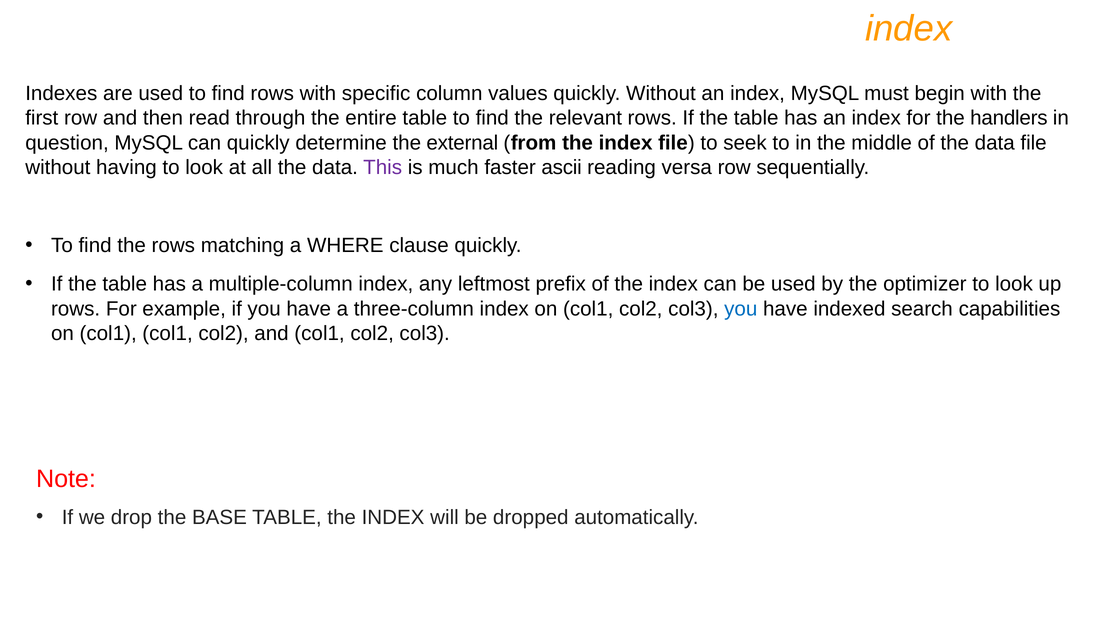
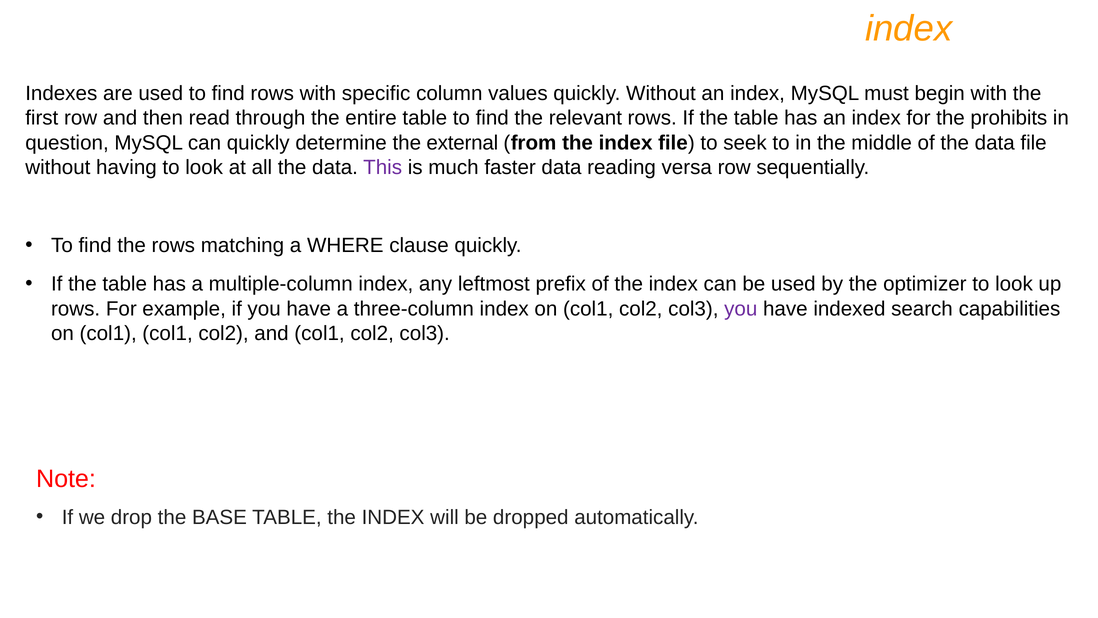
handlers: handlers -> prohibits
faster ascii: ascii -> data
you at (741, 309) colour: blue -> purple
